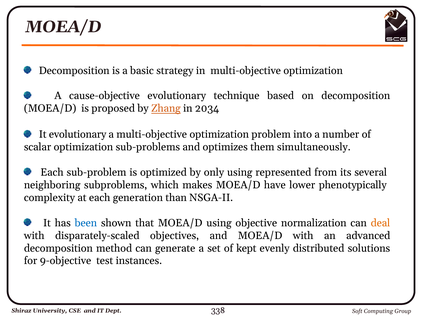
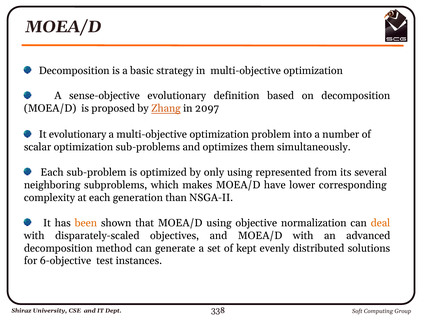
cause-objective: cause-objective -> sense-objective
technique: technique -> definition
2034: 2034 -> 2097
phenotypically: phenotypically -> corresponding
been colour: blue -> orange
9-objective: 9-objective -> 6-objective
